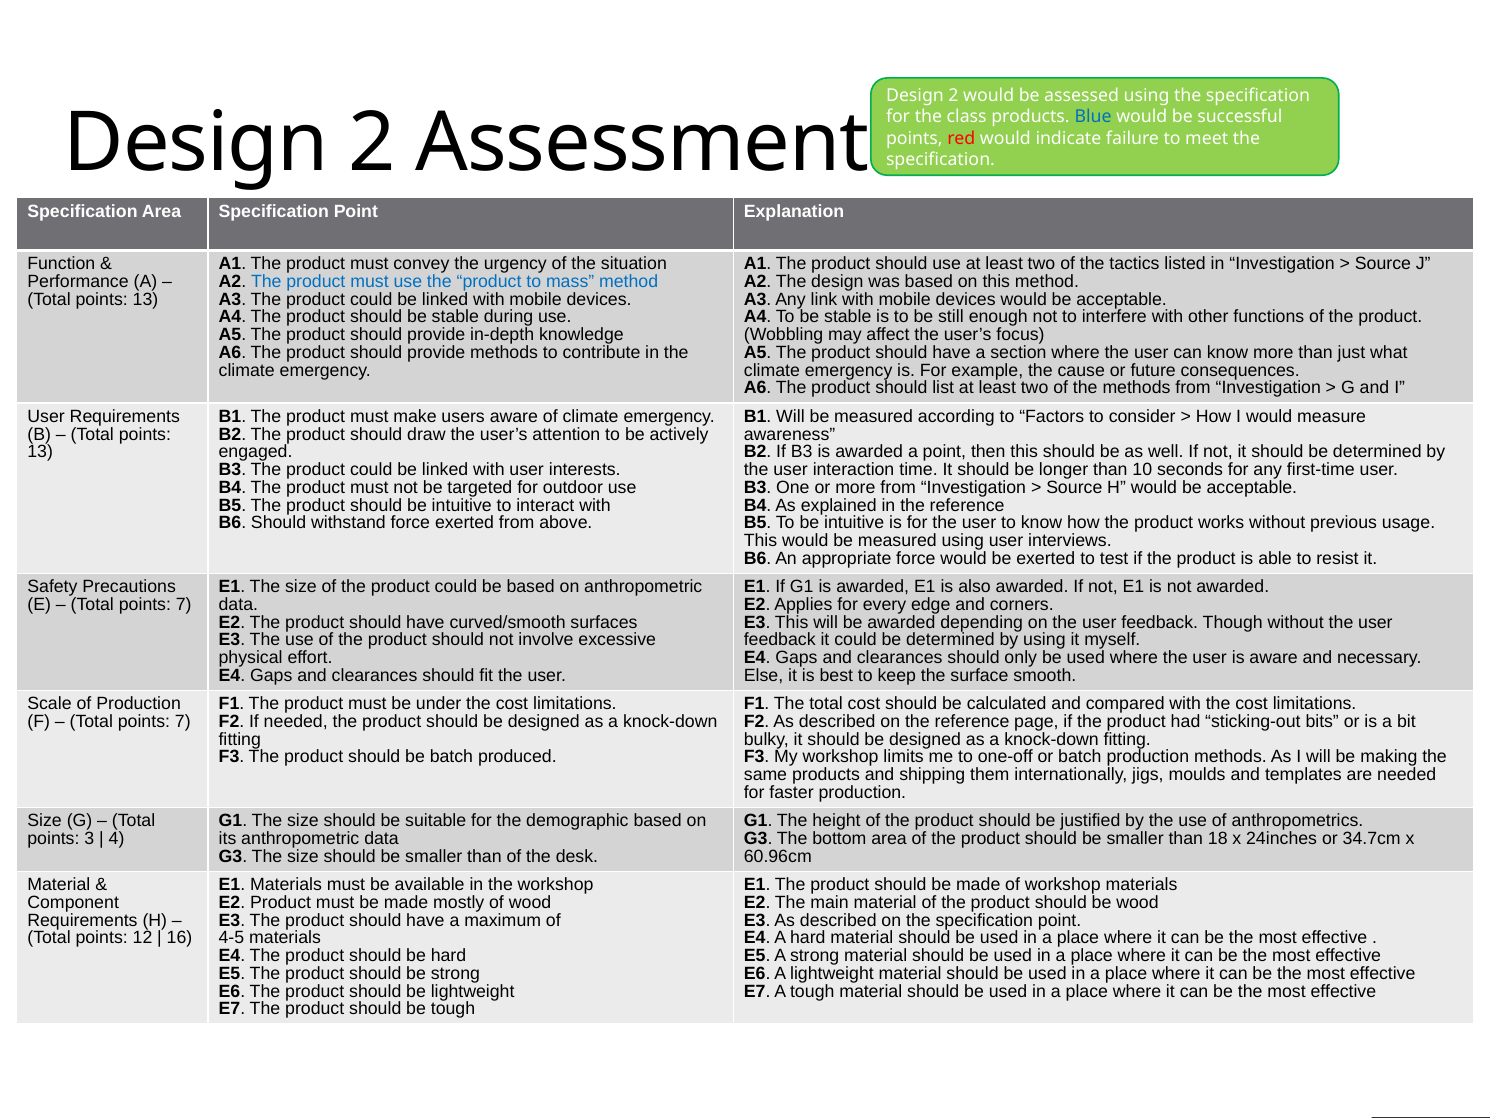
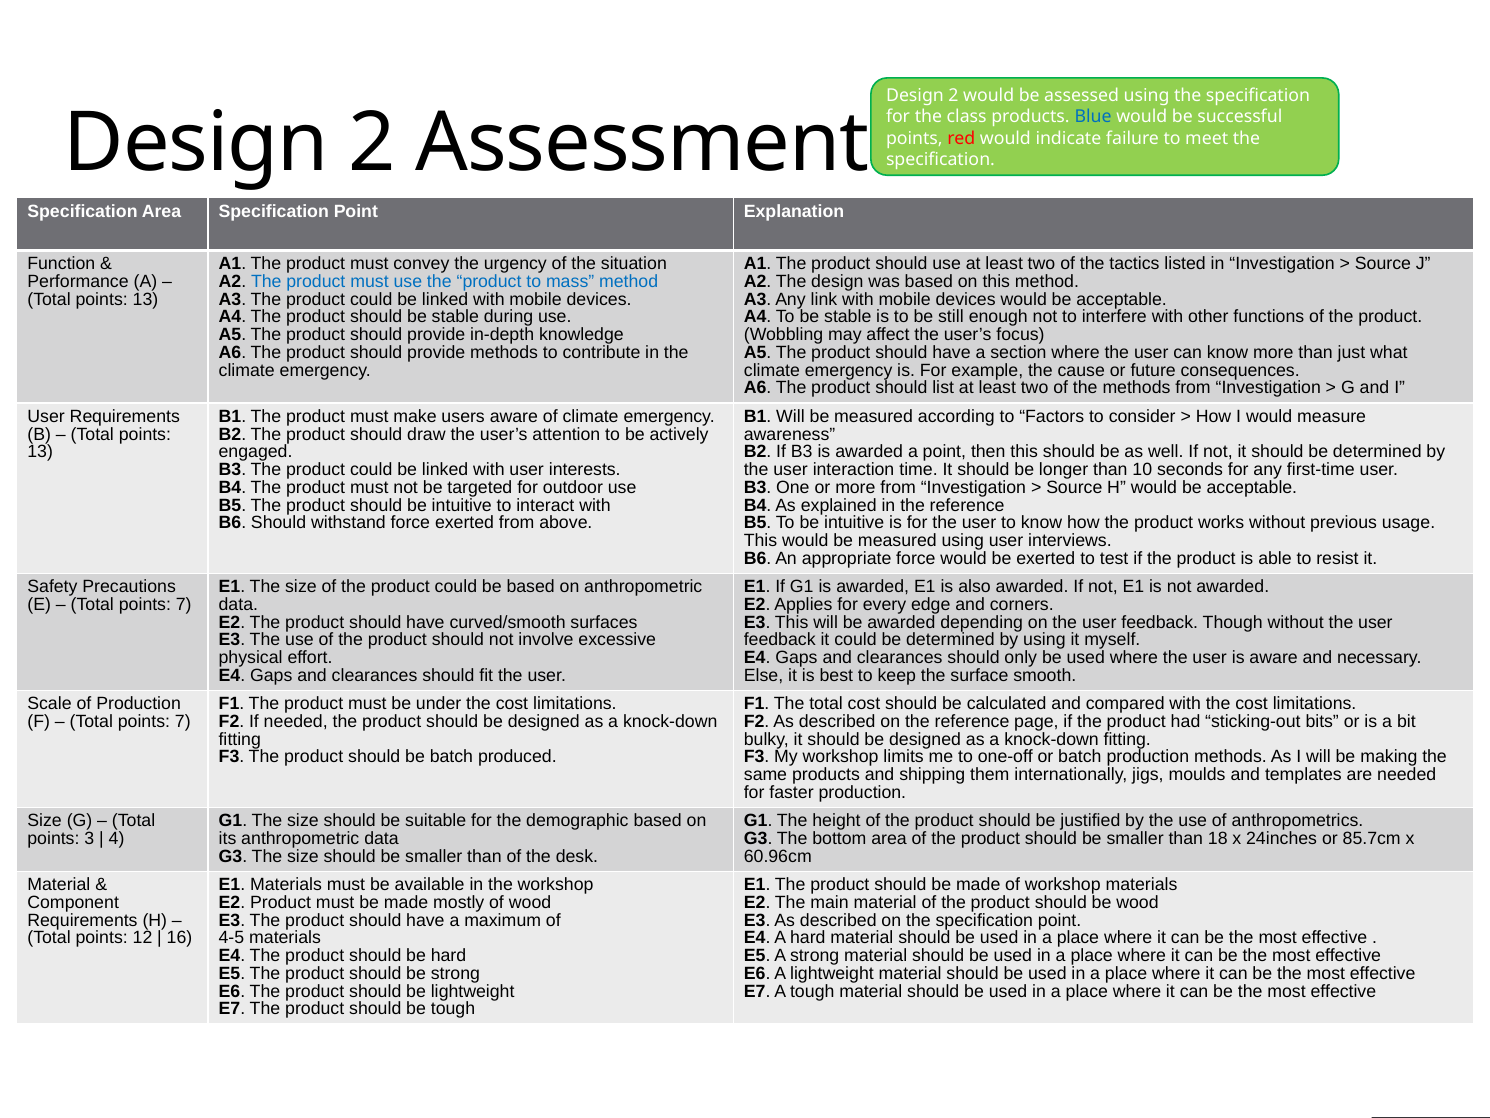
34.7cm: 34.7cm -> 85.7cm
